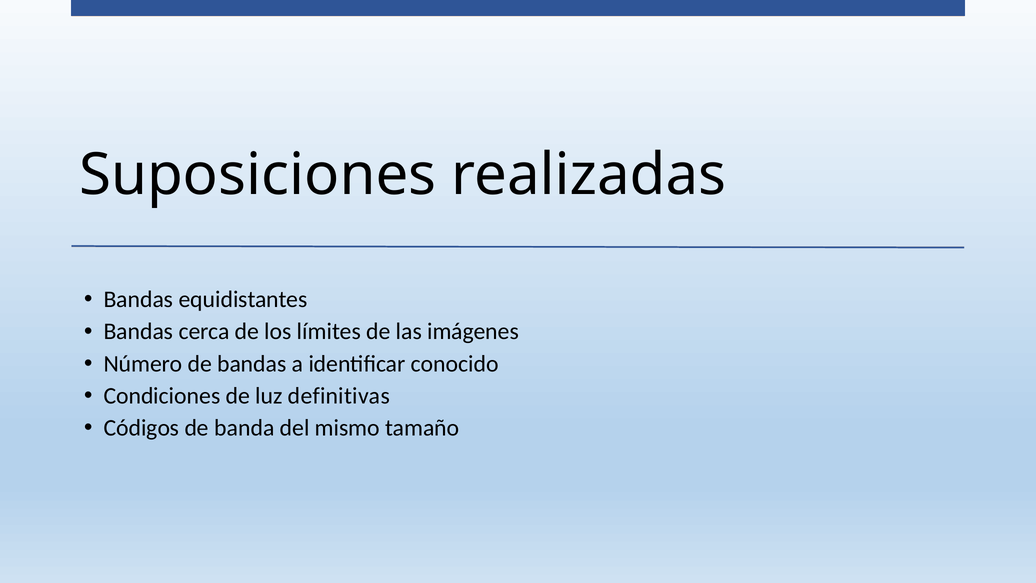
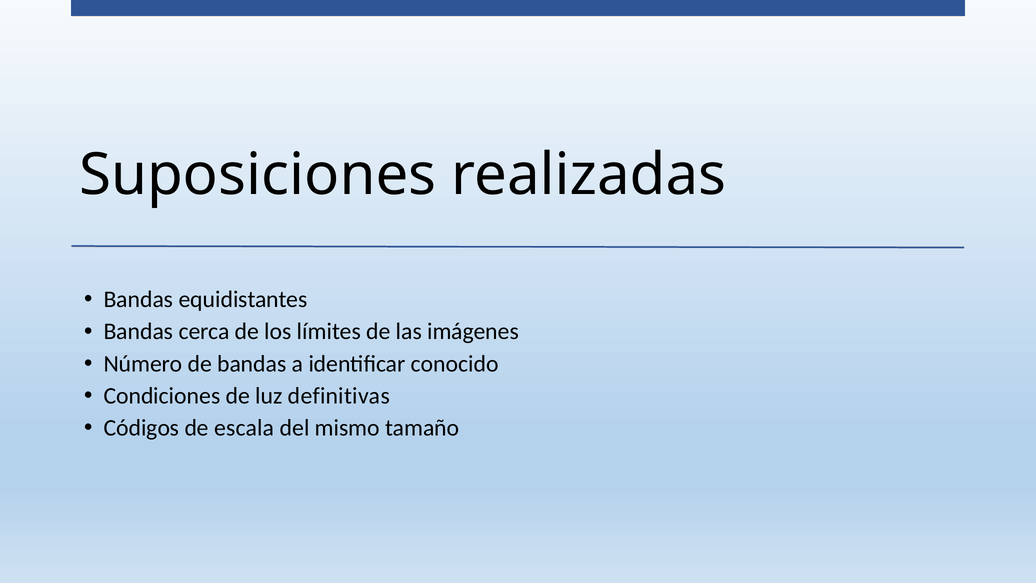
banda: banda -> escala
